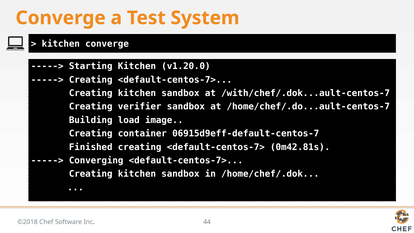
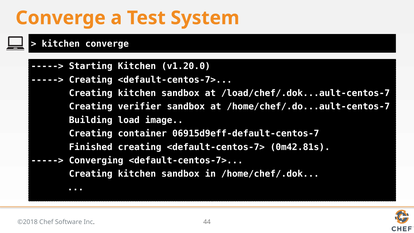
/with/chef/.dok...ault-centos-7: /with/chef/.dok...ault-centos-7 -> /load/chef/.dok...ault-centos-7
